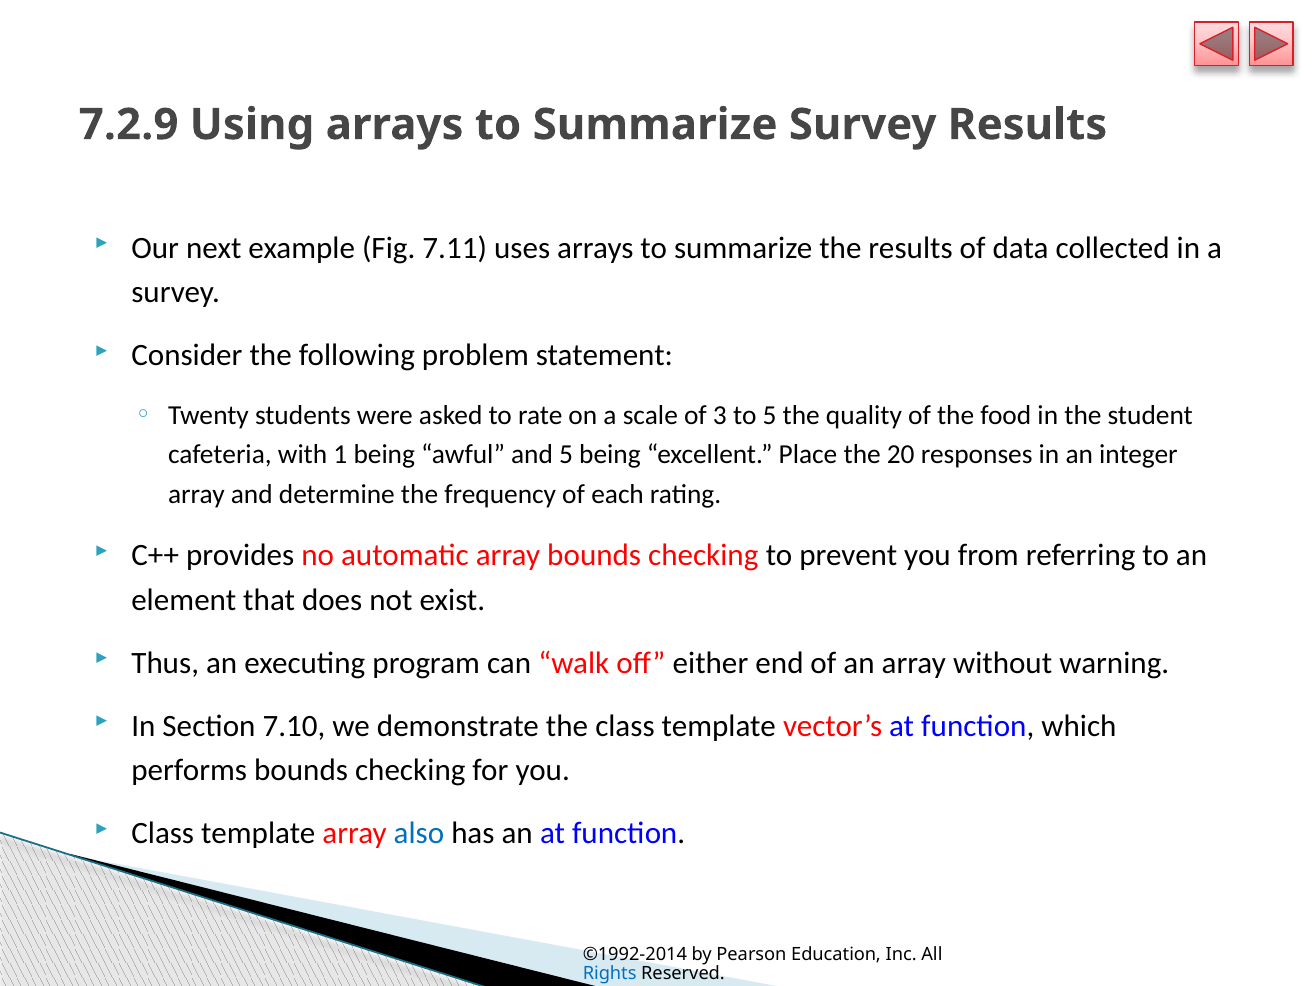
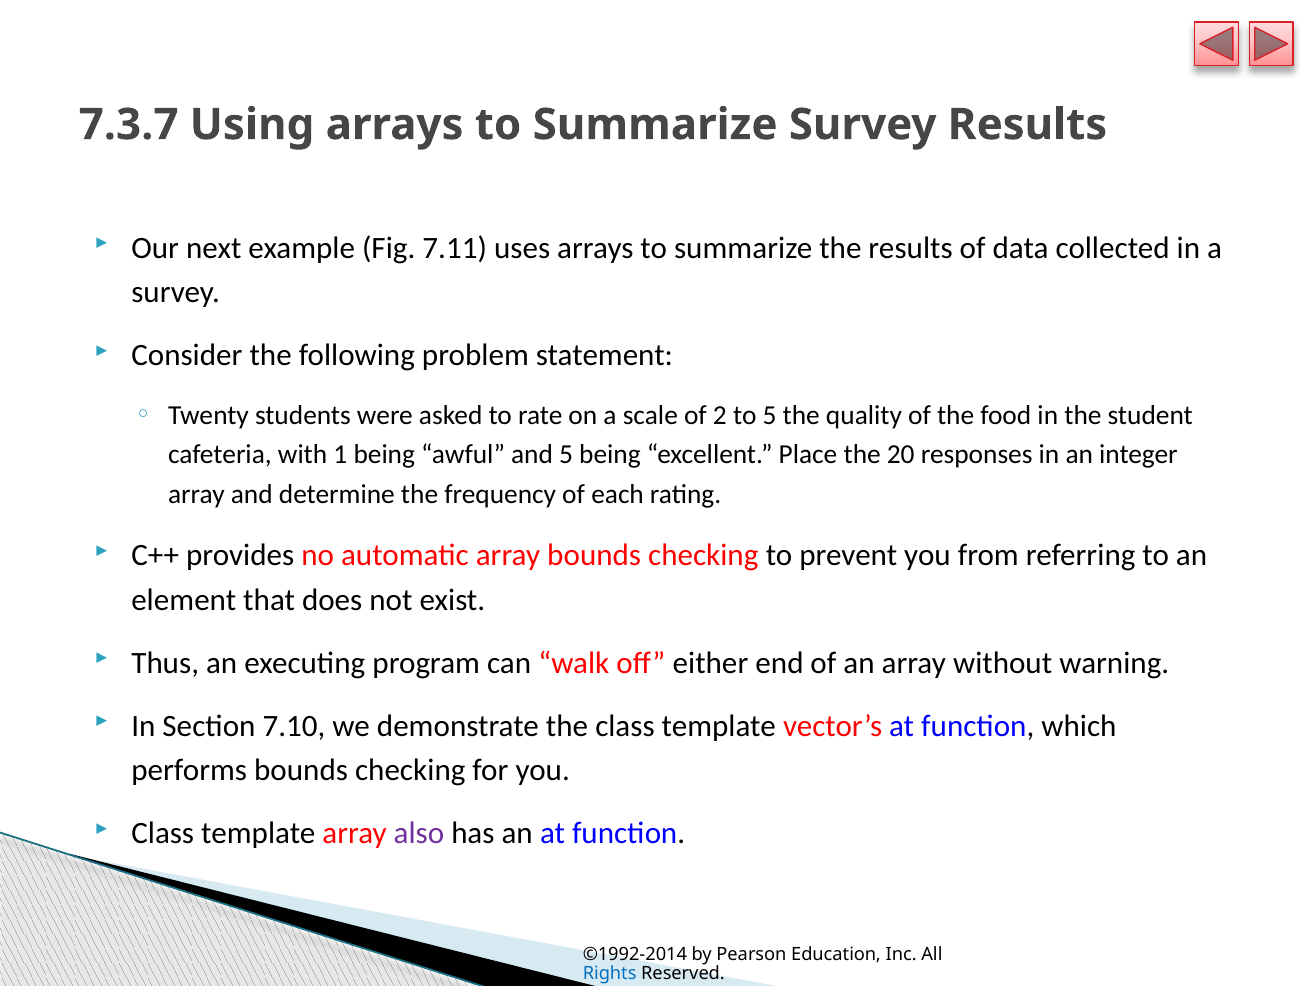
7.2.9: 7.2.9 -> 7.3.7
3: 3 -> 2
also colour: blue -> purple
